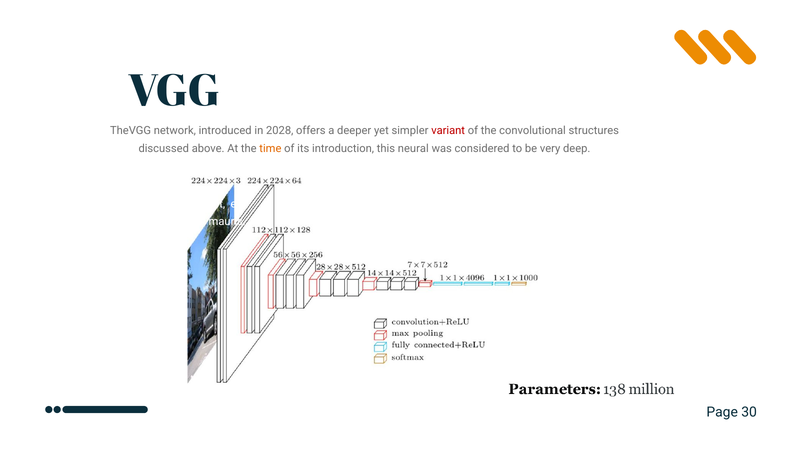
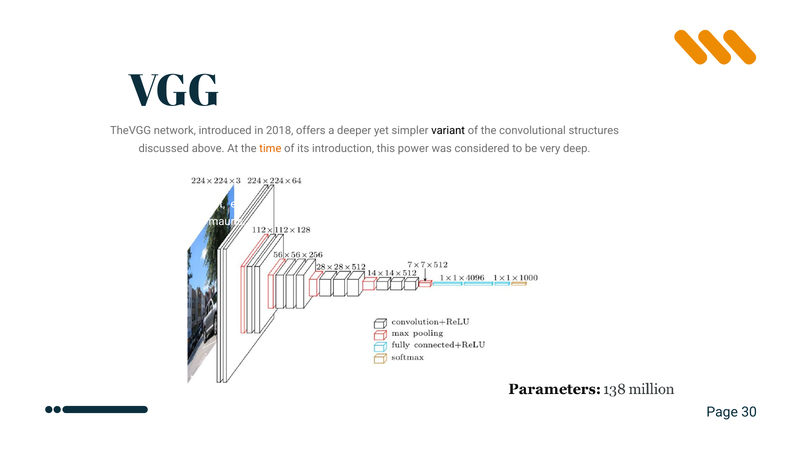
2028: 2028 -> 2018
variant colour: red -> black
neural: neural -> power
